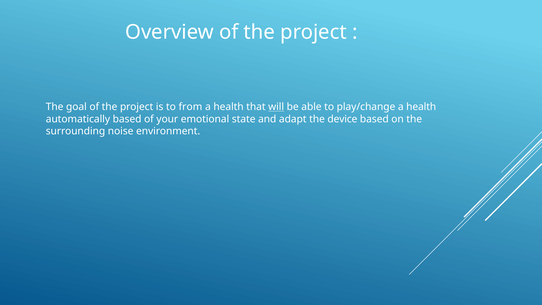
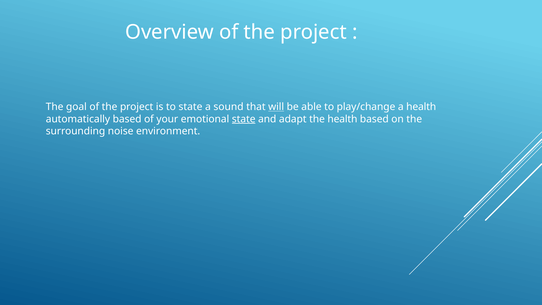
to from: from -> state
health at (229, 107): health -> sound
state at (244, 119) underline: none -> present
the device: device -> health
